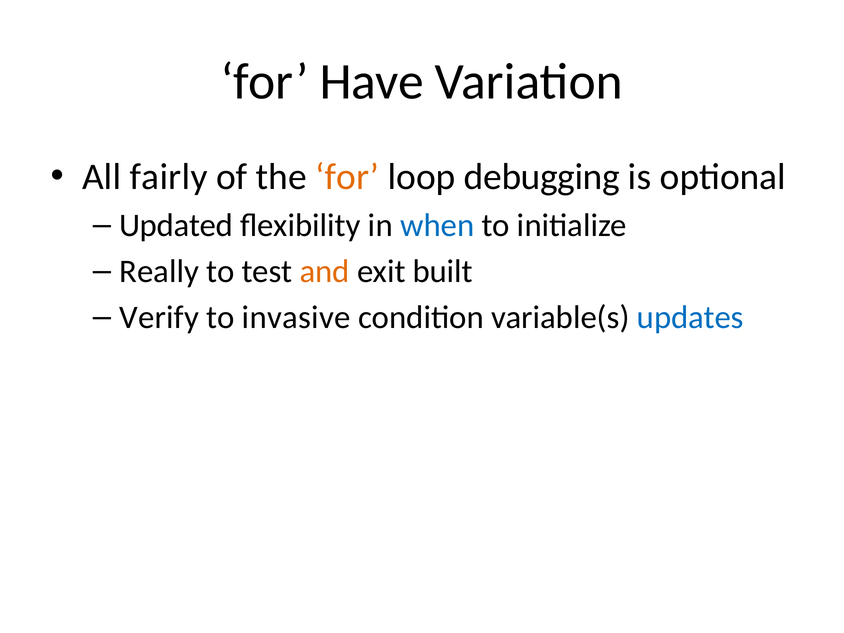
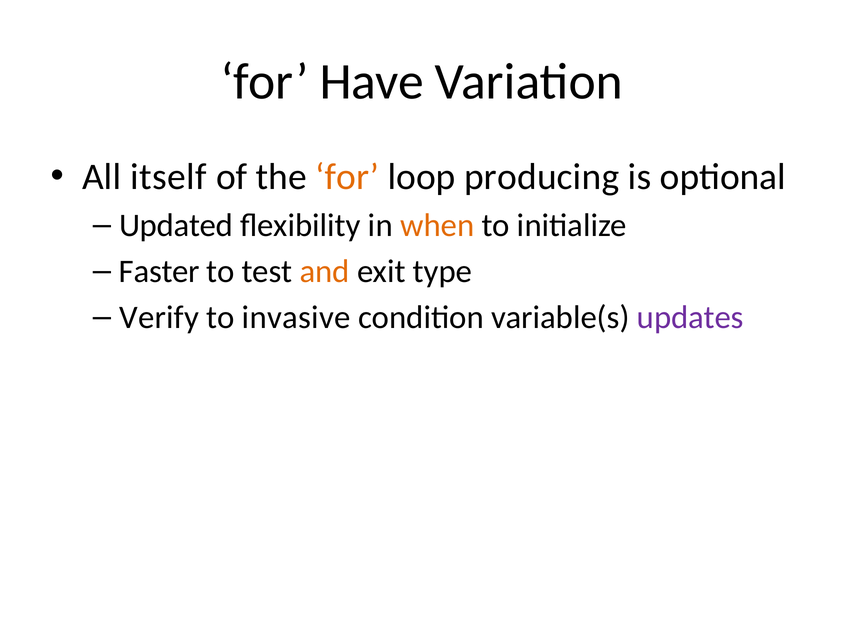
fairly: fairly -> itself
debugging: debugging -> producing
when colour: blue -> orange
Really: Really -> Faster
built: built -> type
updates colour: blue -> purple
